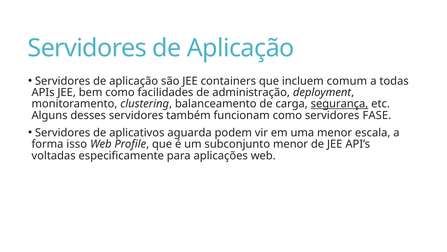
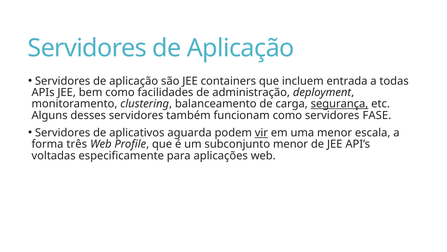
comum: comum -> entrada
vir underline: none -> present
isso: isso -> três
